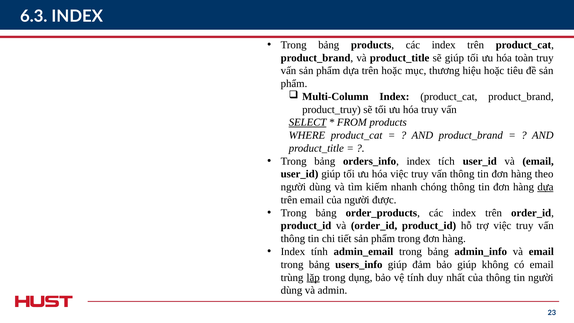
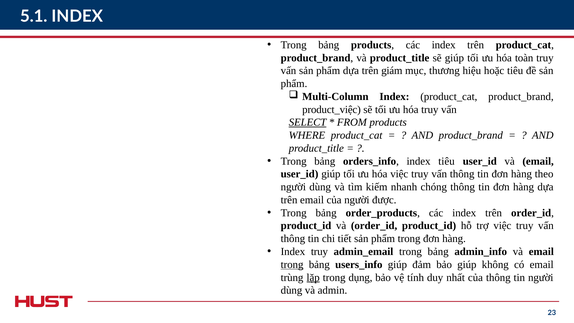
6.3: 6.3 -> 5.1
trên hoặc: hoặc -> giám
product_truy: product_truy -> product_việc
index tích: tích -> tiêu
dựa at (545, 187) underline: present -> none
Index tính: tính -> truy
trong at (292, 264) underline: none -> present
